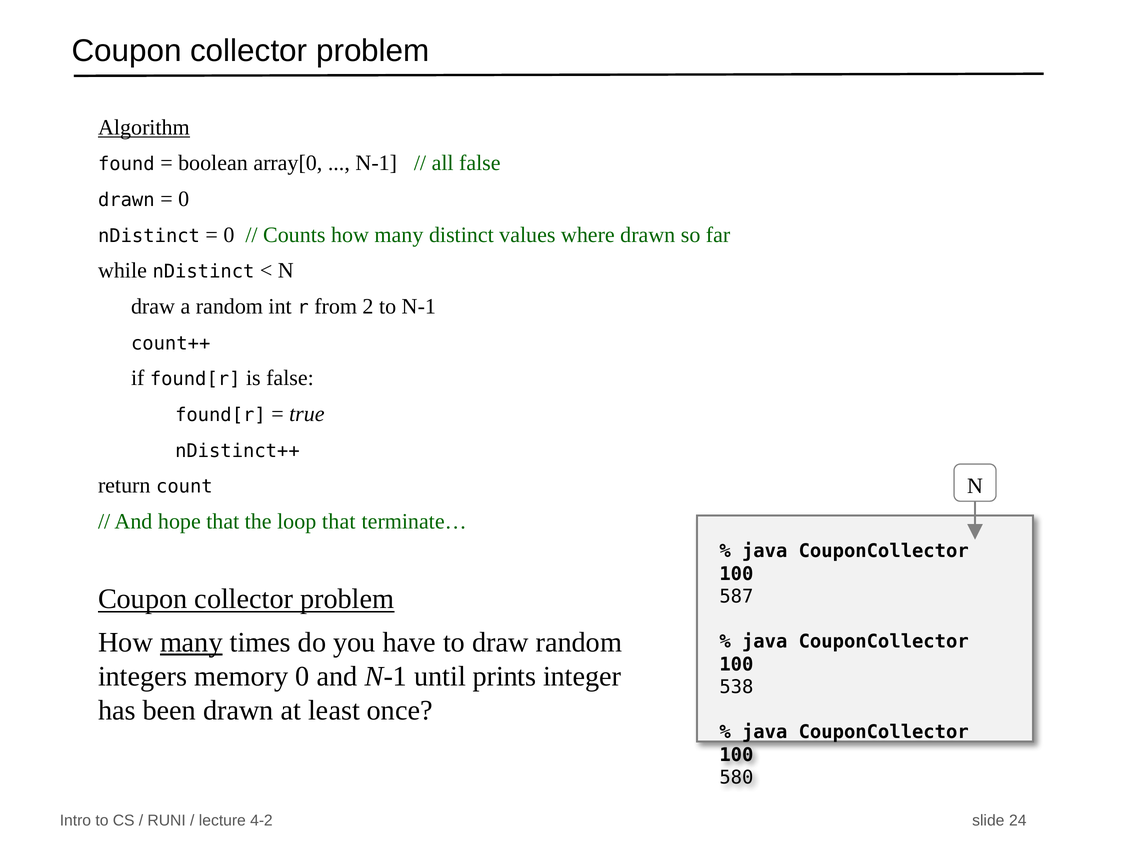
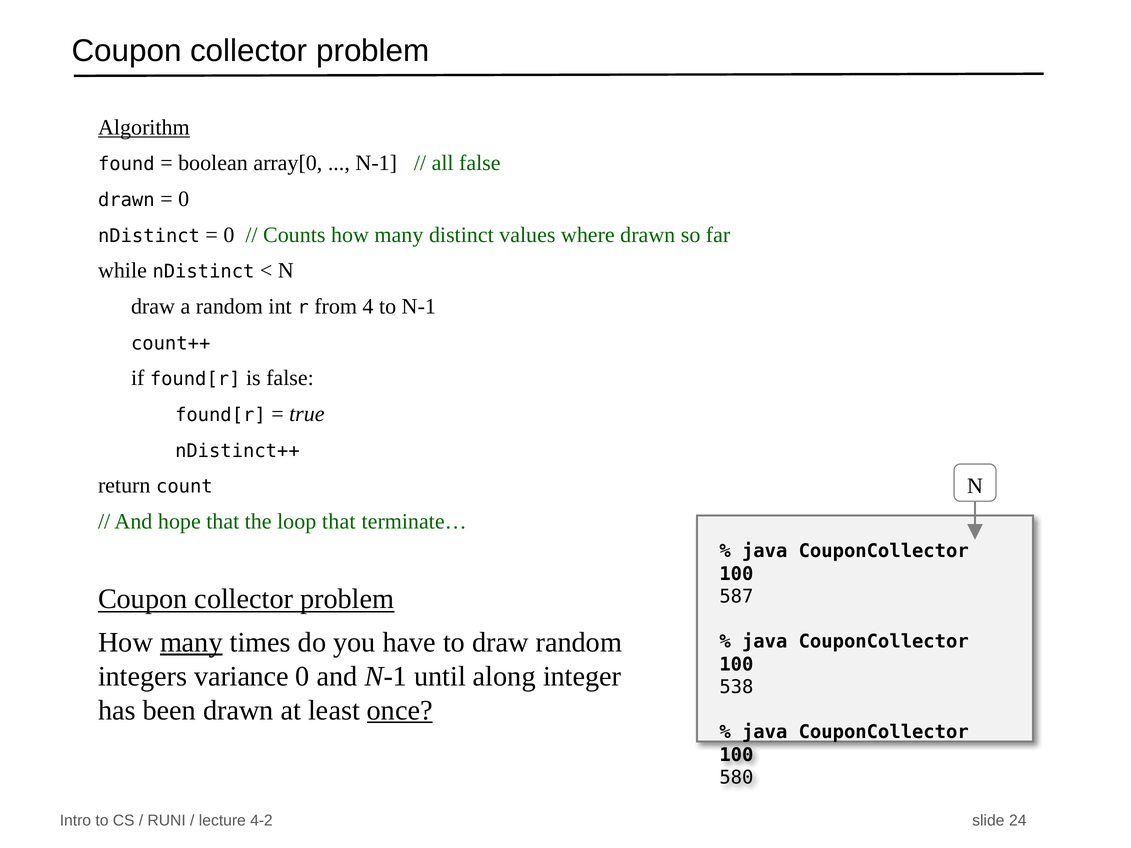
2: 2 -> 4
memory: memory -> variance
prints: prints -> along
once underline: none -> present
